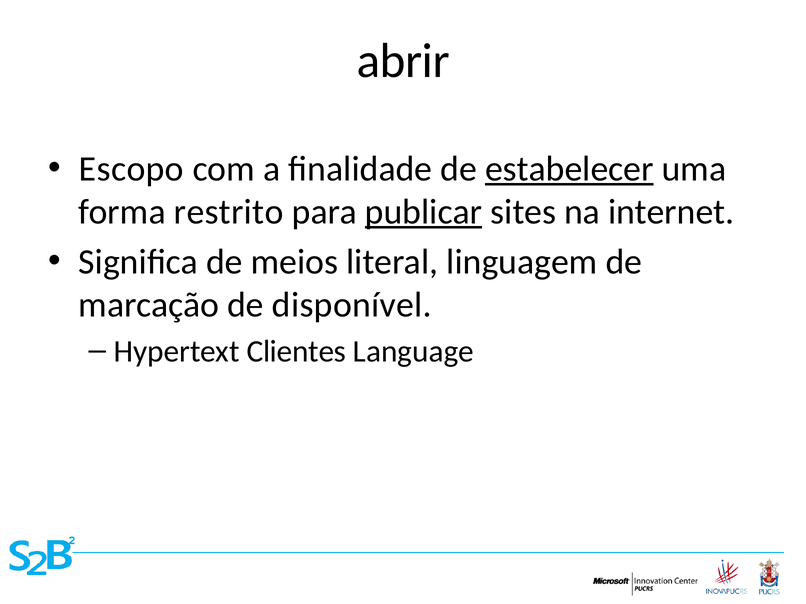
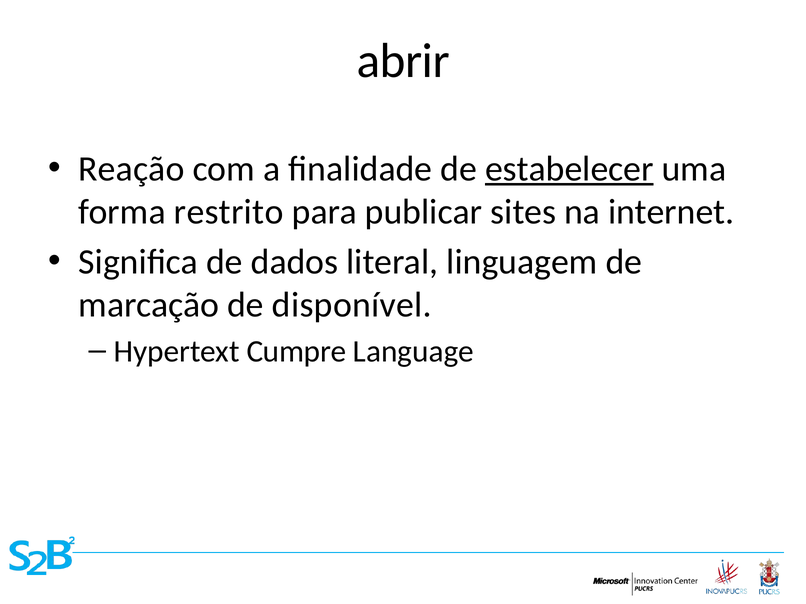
Escopo: Escopo -> Reação
publicar underline: present -> none
meios: meios -> dados
Clientes: Clientes -> Cumpre
